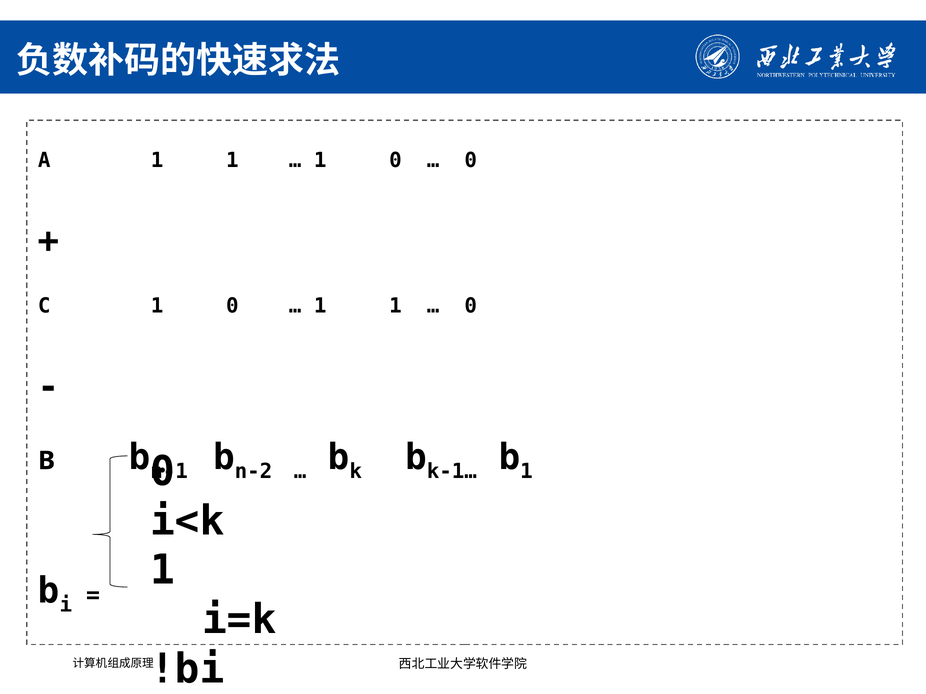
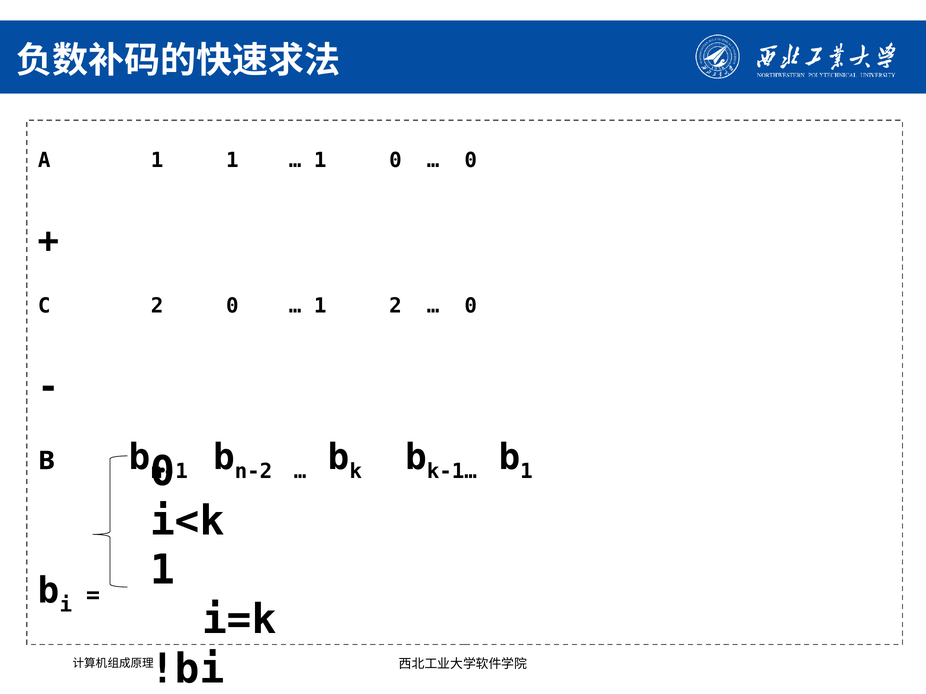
C 1: 1 -> 2
1 at (395, 306): 1 -> 2
